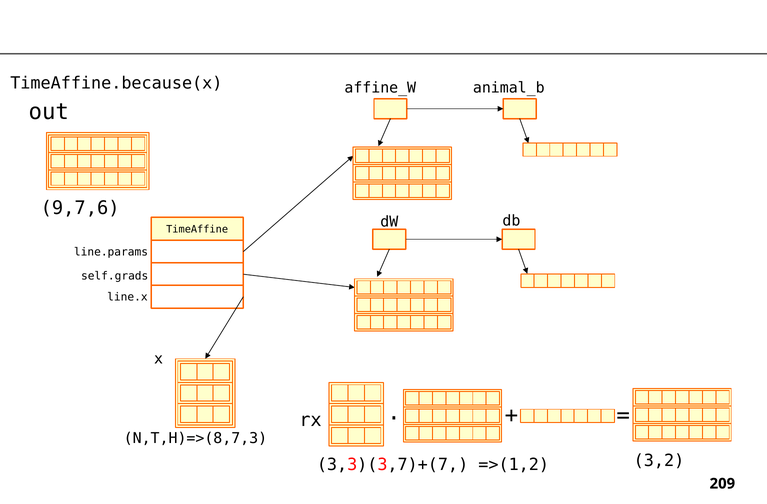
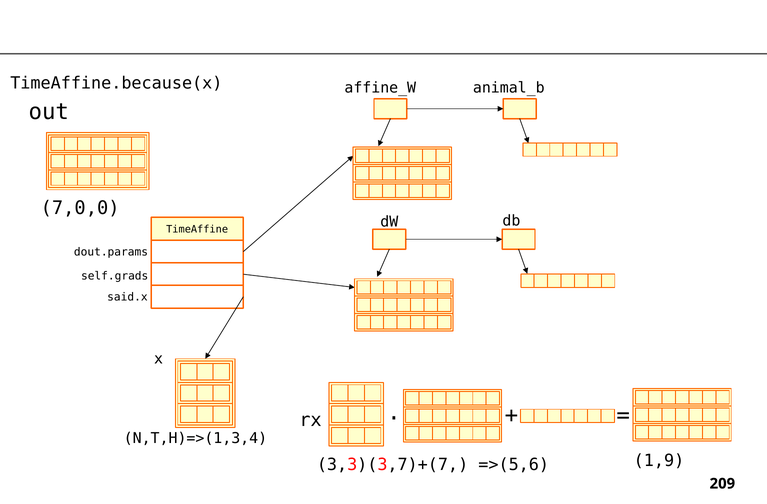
9,7,6: 9,7,6 -> 7,0,0
line.params: line.params -> dout.params
line.x: line.x -> said.x
N,T,H)=>(8,7,3: N,T,H)=>(8,7,3 -> N,T,H)=>(1,3,4
3,2: 3,2 -> 1,9
=>(1,2: =>(1,2 -> =>(5,6
